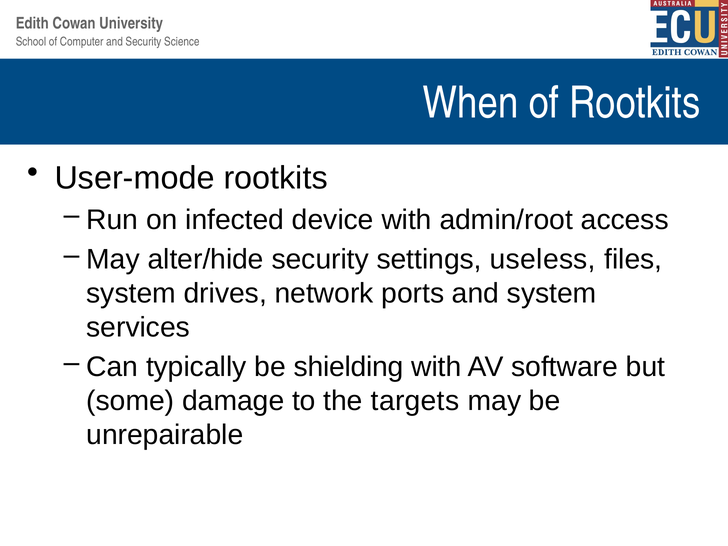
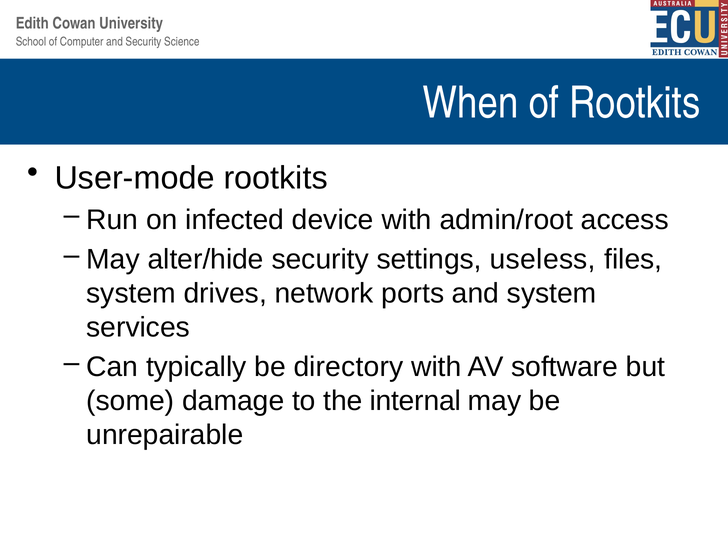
shielding: shielding -> directory
targets: targets -> internal
